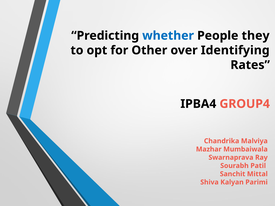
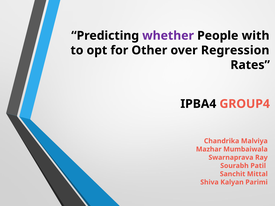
whether colour: blue -> purple
they: they -> with
Identifying: Identifying -> Regression
